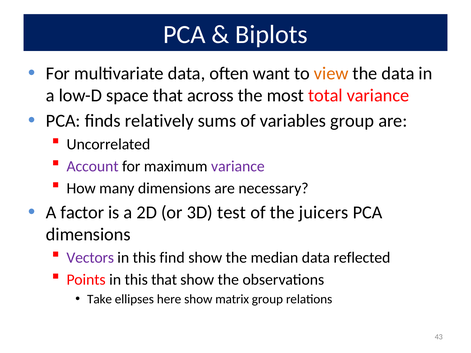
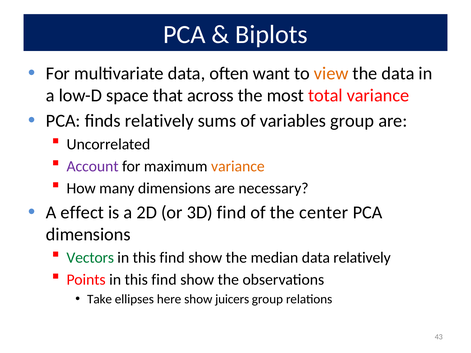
variance at (238, 166) colour: purple -> orange
factor: factor -> effect
3D test: test -> find
juicers: juicers -> center
Vectors colour: purple -> green
data reflected: reflected -> relatively
Points in this that: that -> find
matrix: matrix -> juicers
